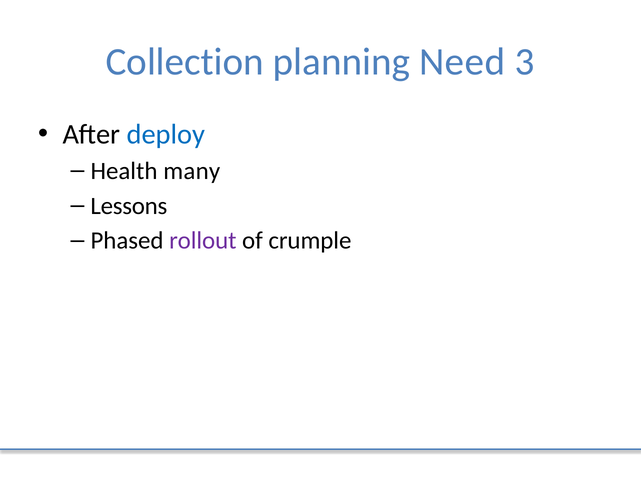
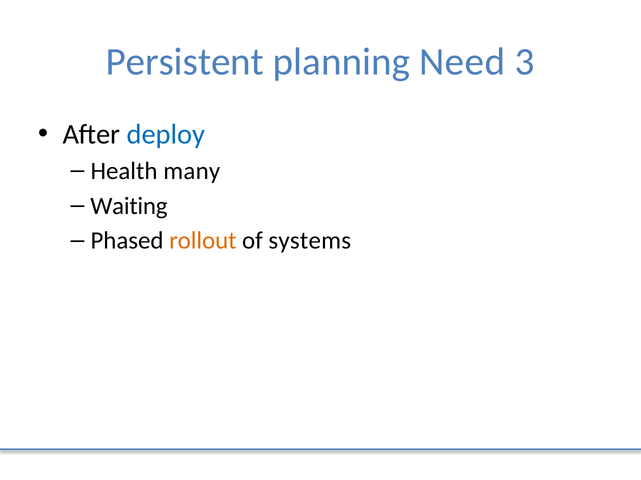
Collection: Collection -> Persistent
Lessons: Lessons -> Waiting
rollout colour: purple -> orange
crumple: crumple -> systems
